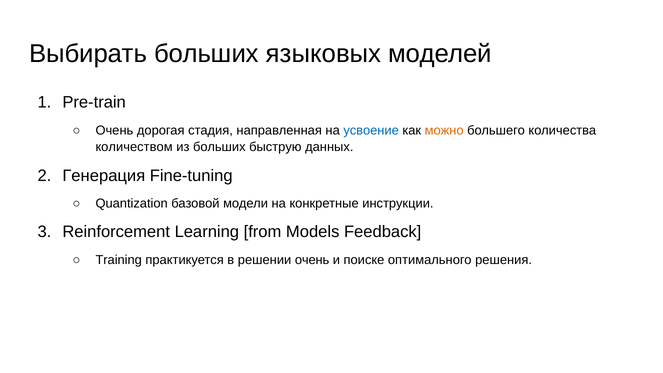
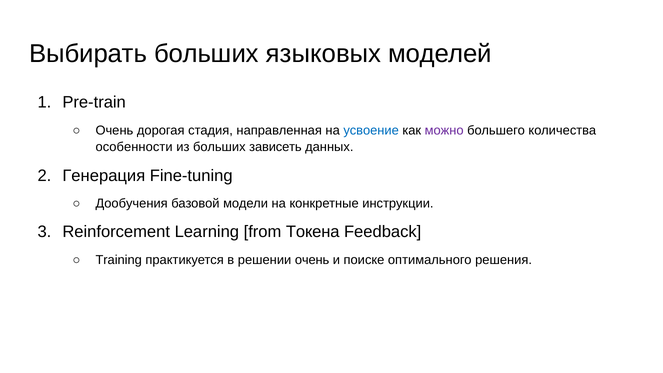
можно colour: orange -> purple
количеством: количеством -> особенности
быструю: быструю -> зависеть
Quantization: Quantization -> Дообучения
Models: Models -> Токена
